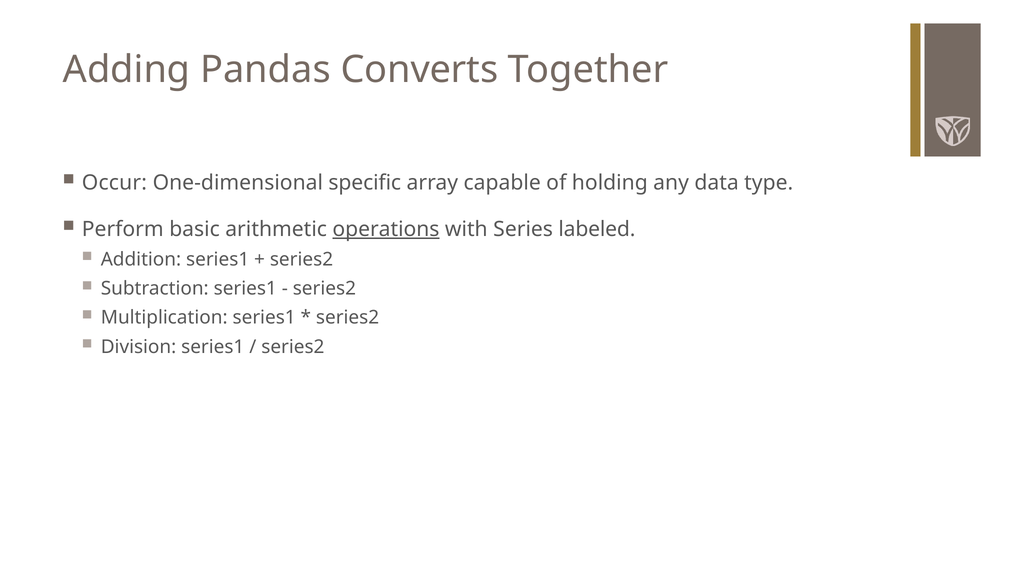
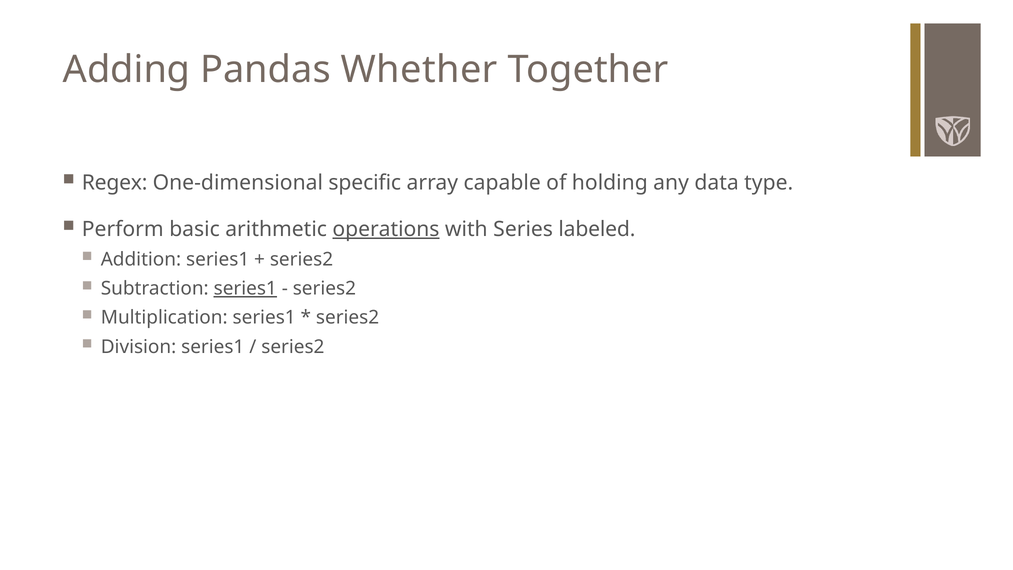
Converts: Converts -> Whether
Occur: Occur -> Regex
series1 at (245, 288) underline: none -> present
